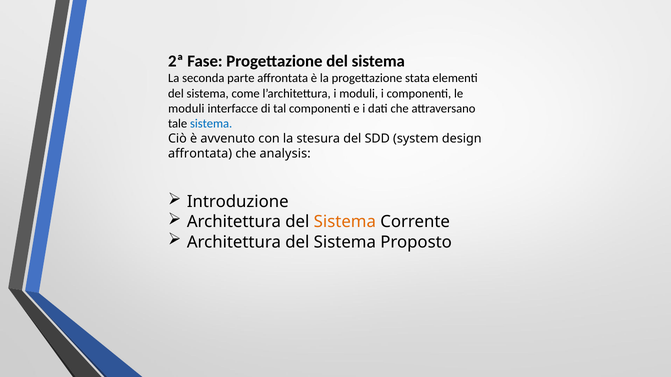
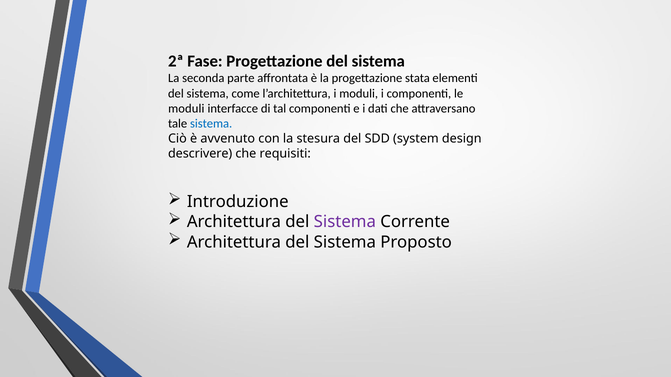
affrontata at (200, 154): affrontata -> descrivere
analysis: analysis -> requisiti
Sistema at (345, 222) colour: orange -> purple
